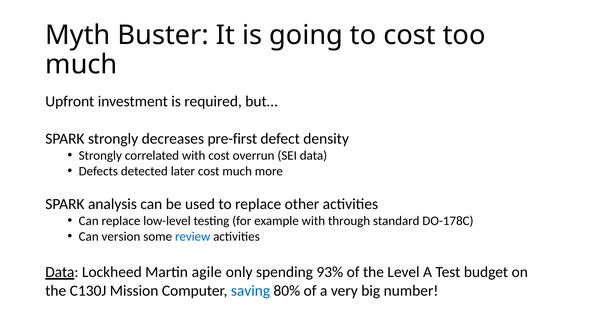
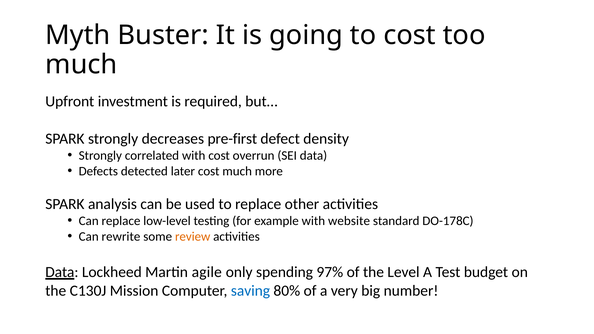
through: through -> website
version: version -> rewrite
review colour: blue -> orange
93%: 93% -> 97%
